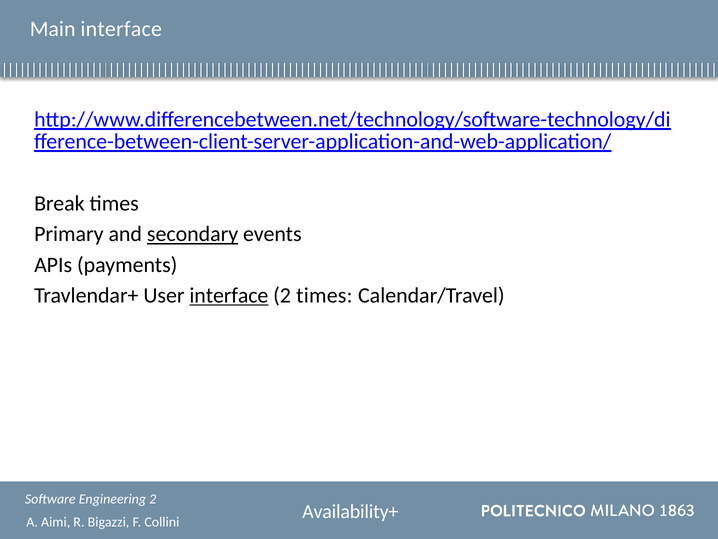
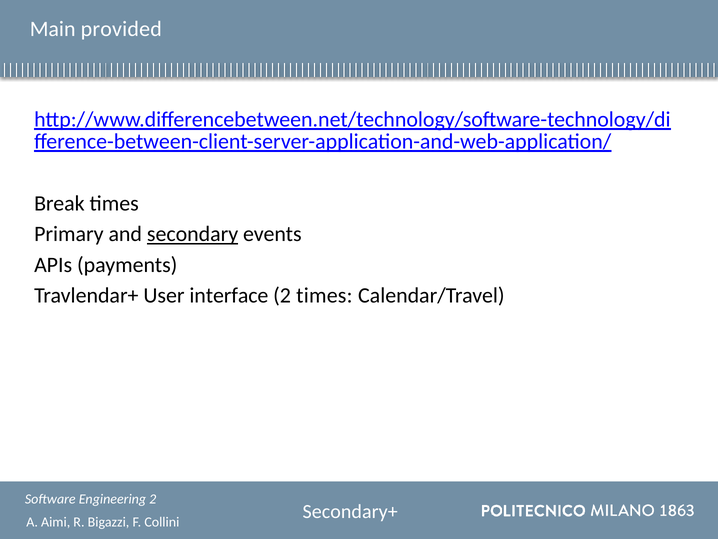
Main interface: interface -> provided
interface at (229, 295) underline: present -> none
Availability+: Availability+ -> Secondary+
